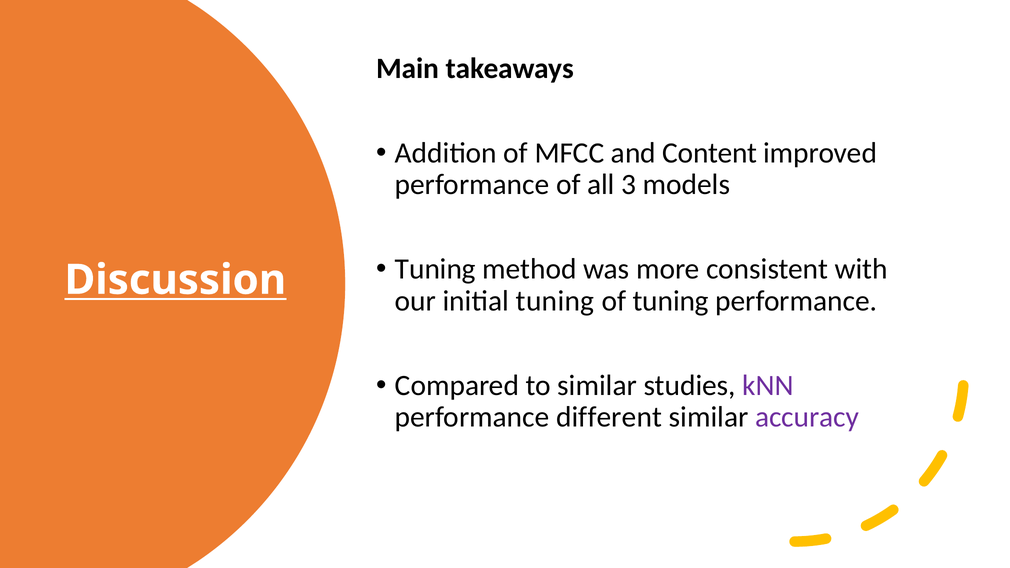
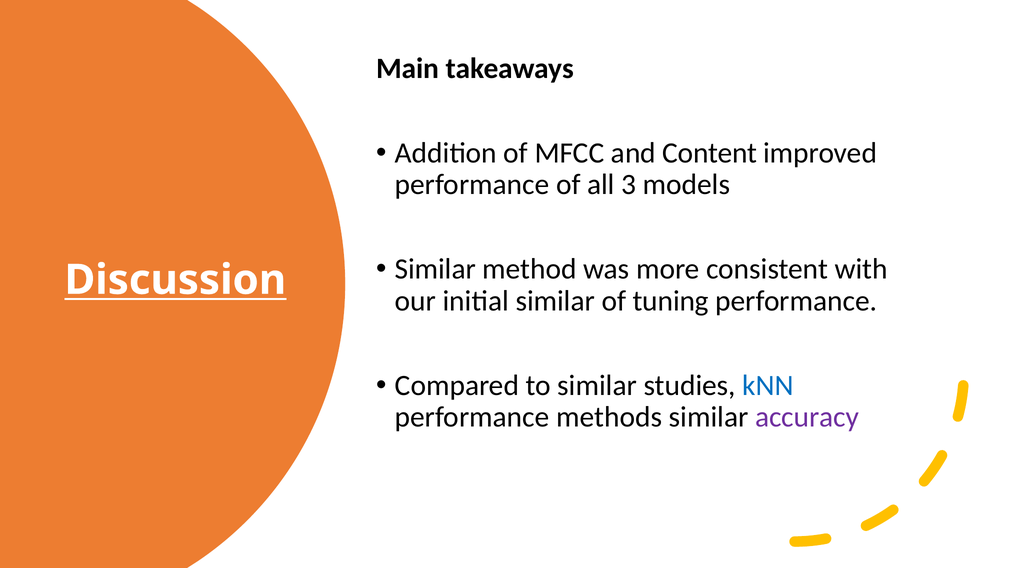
Tuning at (435, 269): Tuning -> Similar
initial tuning: tuning -> similar
kNN colour: purple -> blue
different: different -> methods
